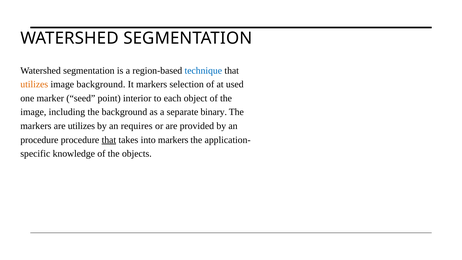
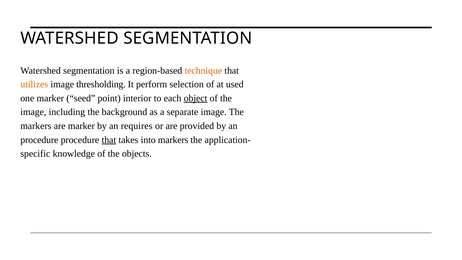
technique colour: blue -> orange
image background: background -> thresholding
It markers: markers -> perform
object underline: none -> present
separate binary: binary -> image
are utilizes: utilizes -> marker
